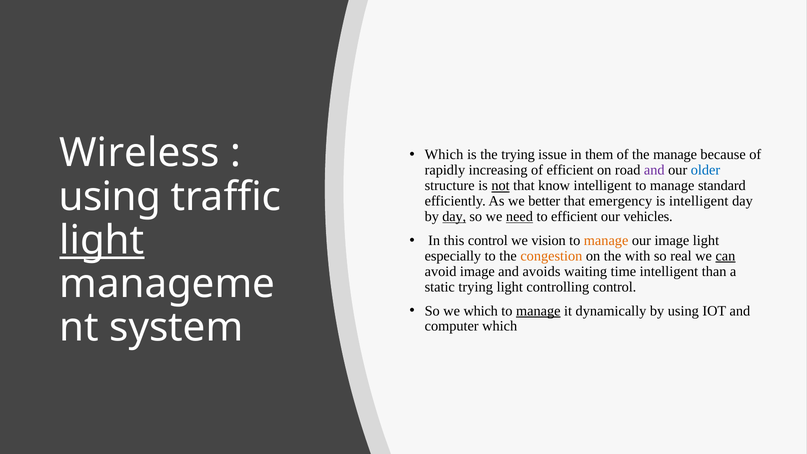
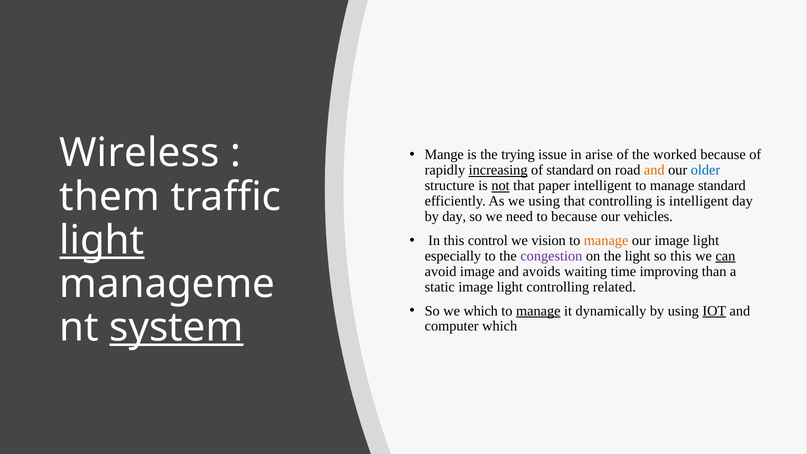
Which at (444, 155): Which -> Mange
them: them -> arise
the manage: manage -> worked
increasing underline: none -> present
of efficient: efficient -> standard
and at (654, 170) colour: purple -> orange
know: know -> paper
using at (110, 197): using -> them
we better: better -> using
that emergency: emergency -> controlling
day at (454, 217) underline: present -> none
need underline: present -> none
to efficient: efficient -> because
congestion colour: orange -> purple
the with: with -> light
so real: real -> this
time intelligent: intelligent -> improving
static trying: trying -> image
controlling control: control -> related
IOT underline: none -> present
system underline: none -> present
